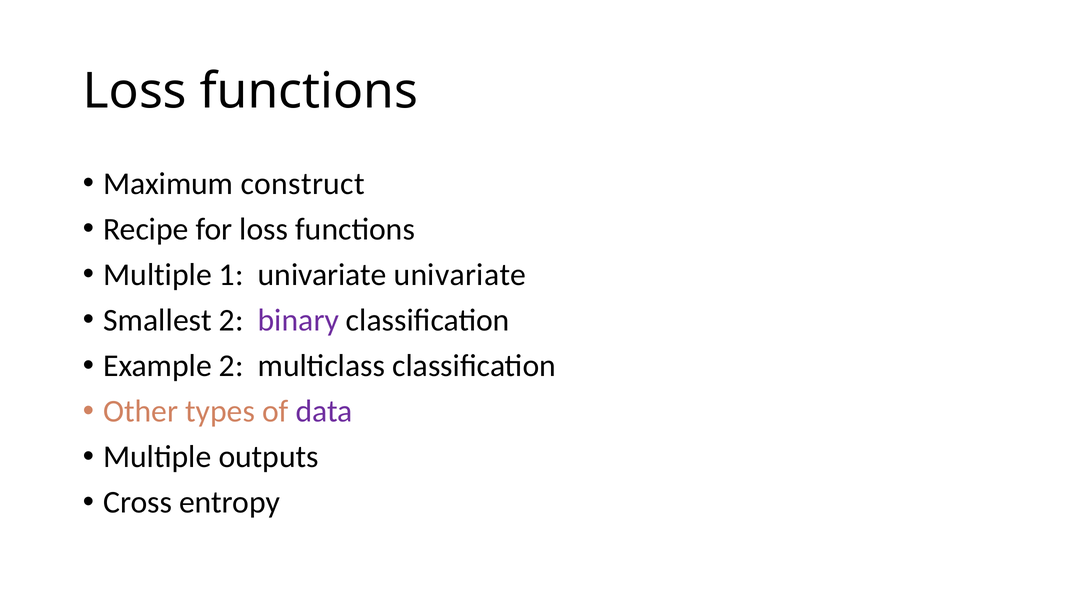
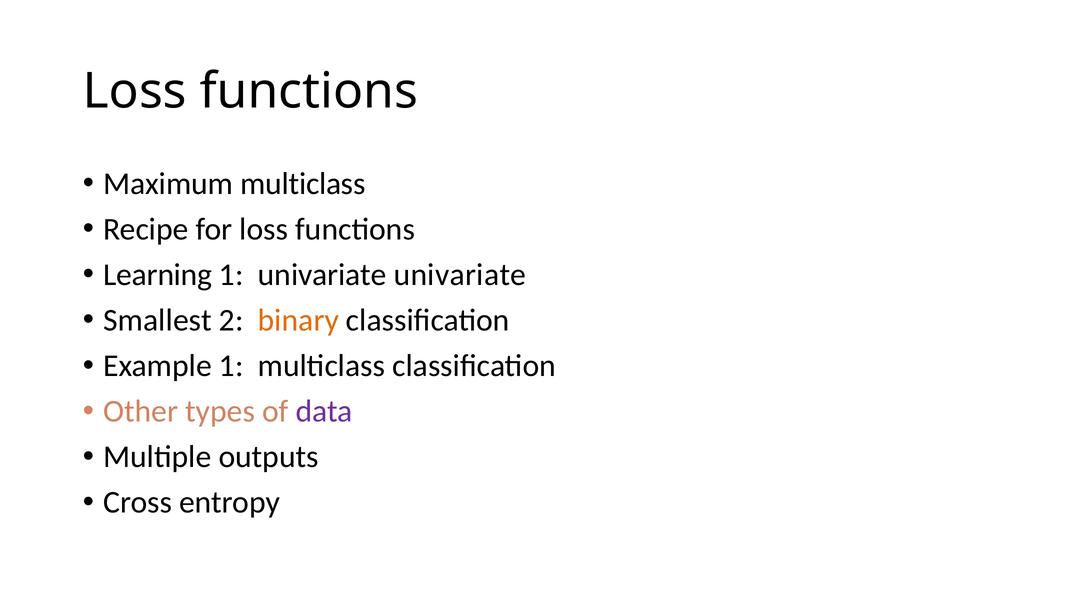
Maximum construct: construct -> multiclass
Multiple at (158, 275): Multiple -> Learning
binary colour: purple -> orange
Example 2: 2 -> 1
